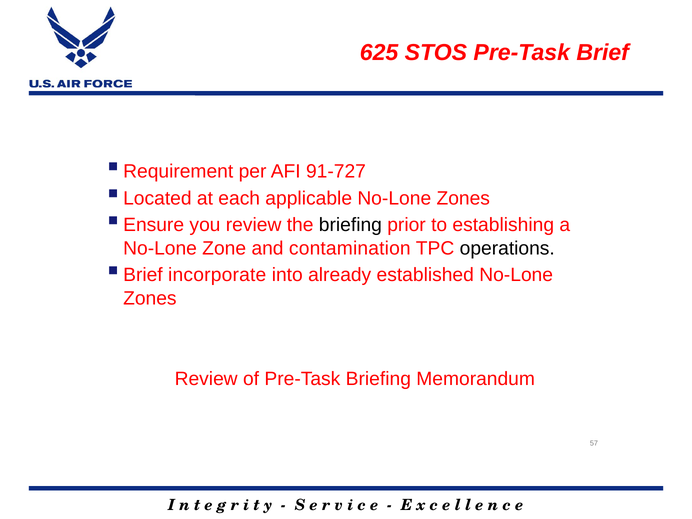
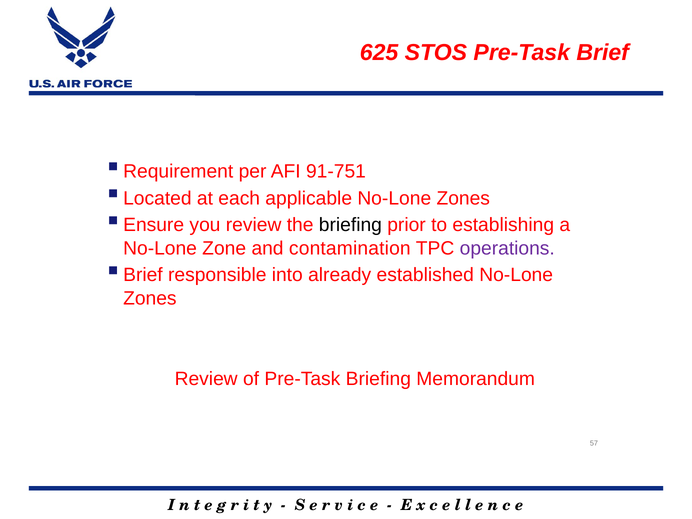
91-727: 91-727 -> 91-751
operations colour: black -> purple
incorporate: incorporate -> responsible
